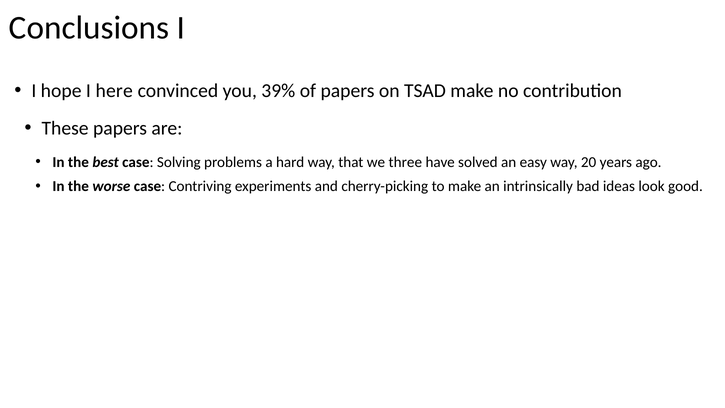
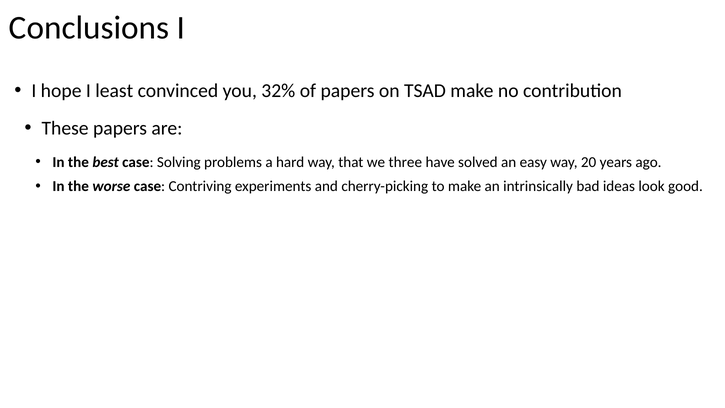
here: here -> least
39%: 39% -> 32%
